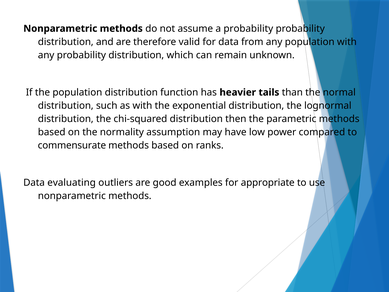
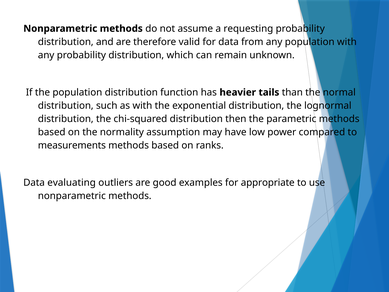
a probability: probability -> requesting
commensurate: commensurate -> measurements
